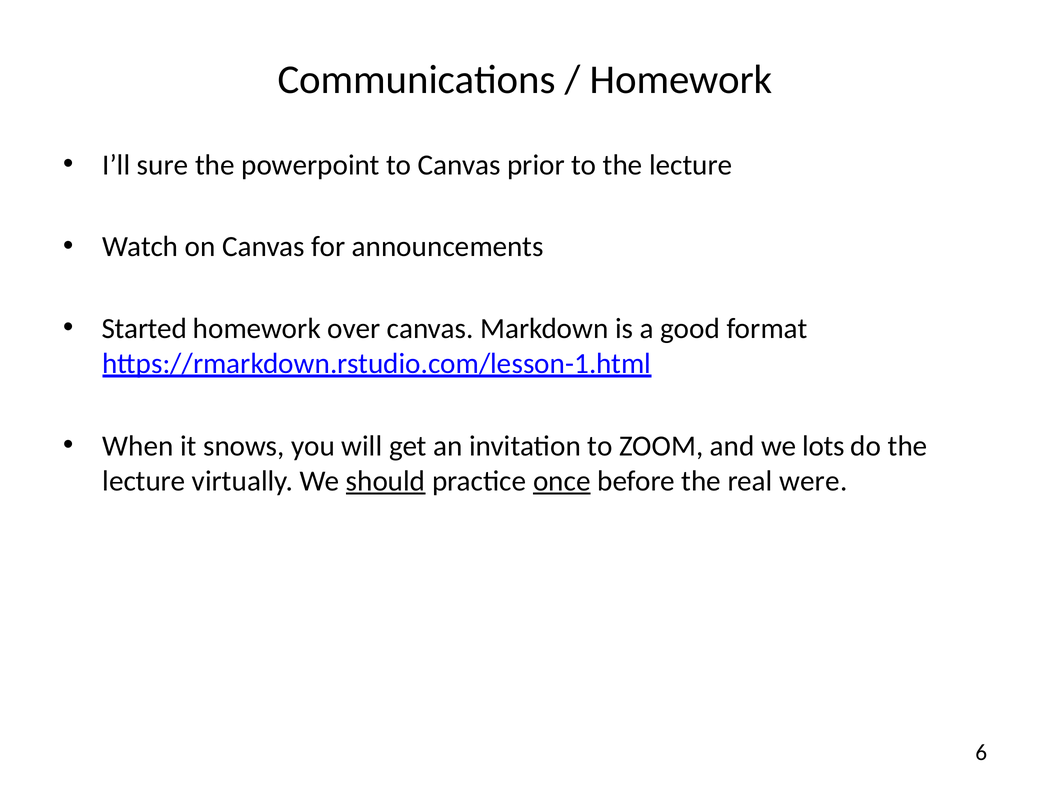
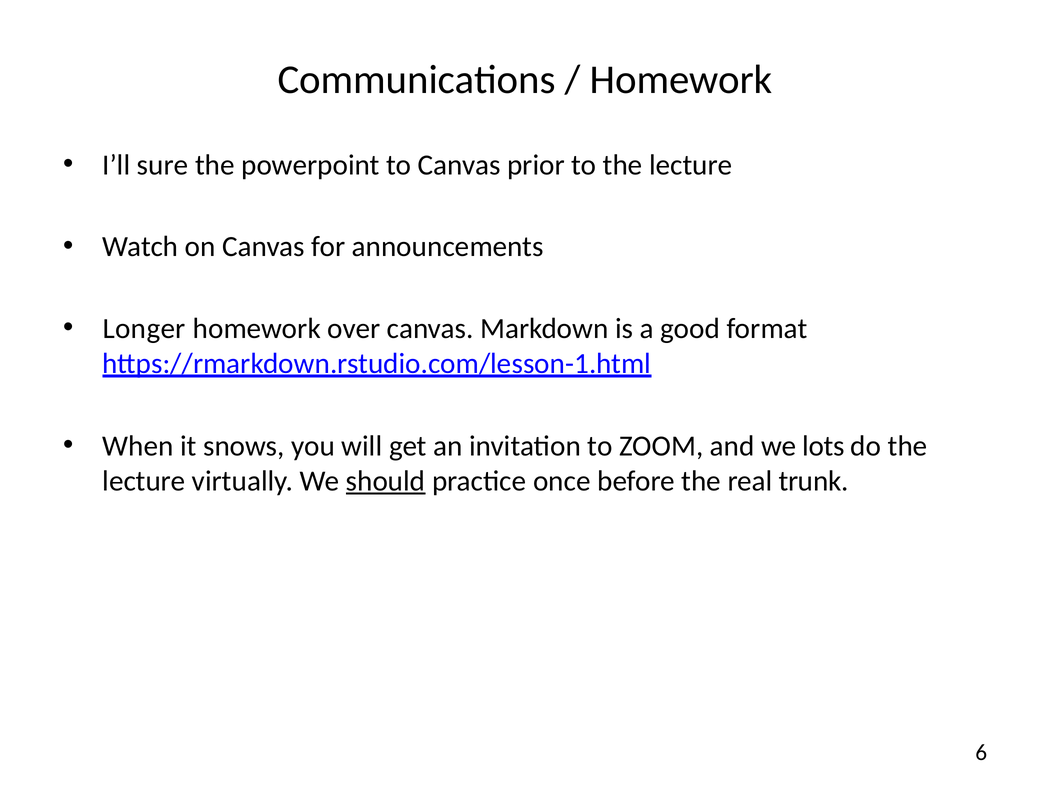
Started: Started -> Longer
once underline: present -> none
were: were -> trunk
